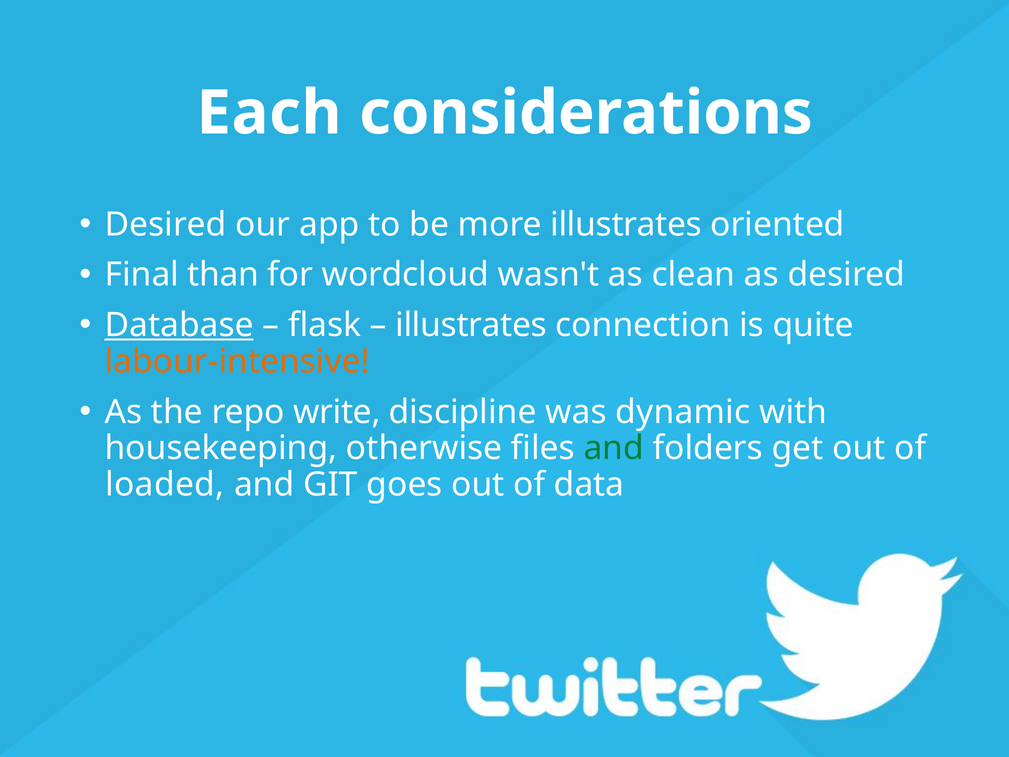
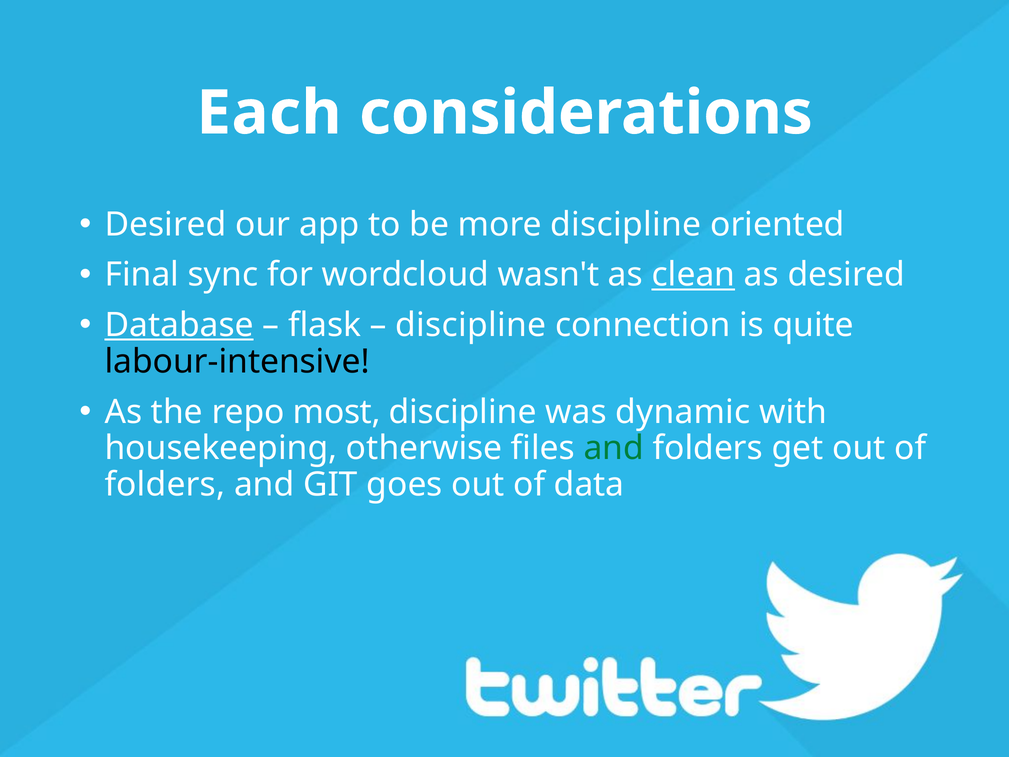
more illustrates: illustrates -> discipline
than: than -> sync
clean underline: none -> present
illustrates at (471, 325): illustrates -> discipline
labour-intensive colour: orange -> black
write: write -> most
loaded at (165, 484): loaded -> folders
